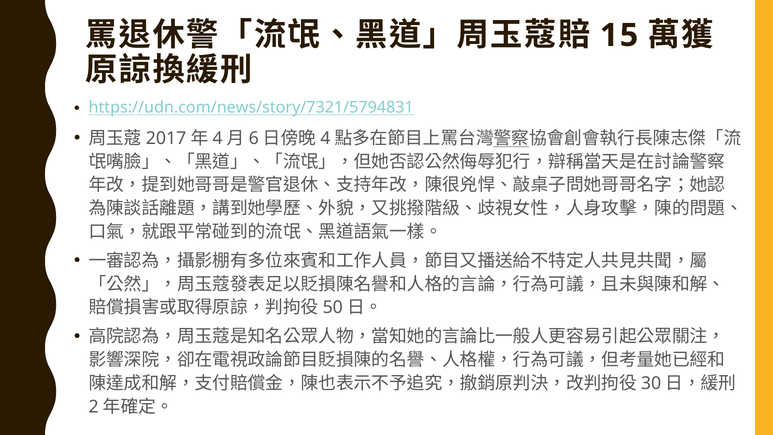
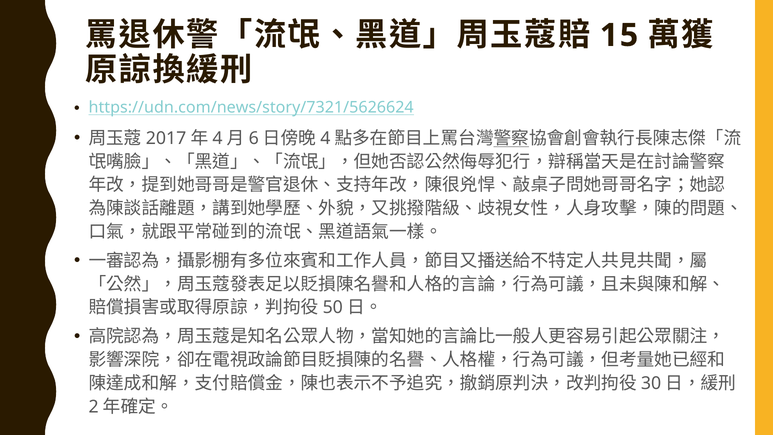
https://udn.com/news/story/7321/5794831: https://udn.com/news/story/7321/5794831 -> https://udn.com/news/story/7321/5626624
